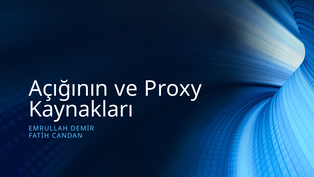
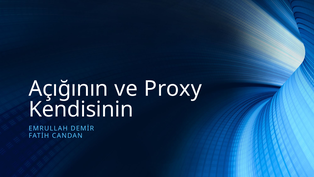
Kaynakları: Kaynakları -> Kendisinin
